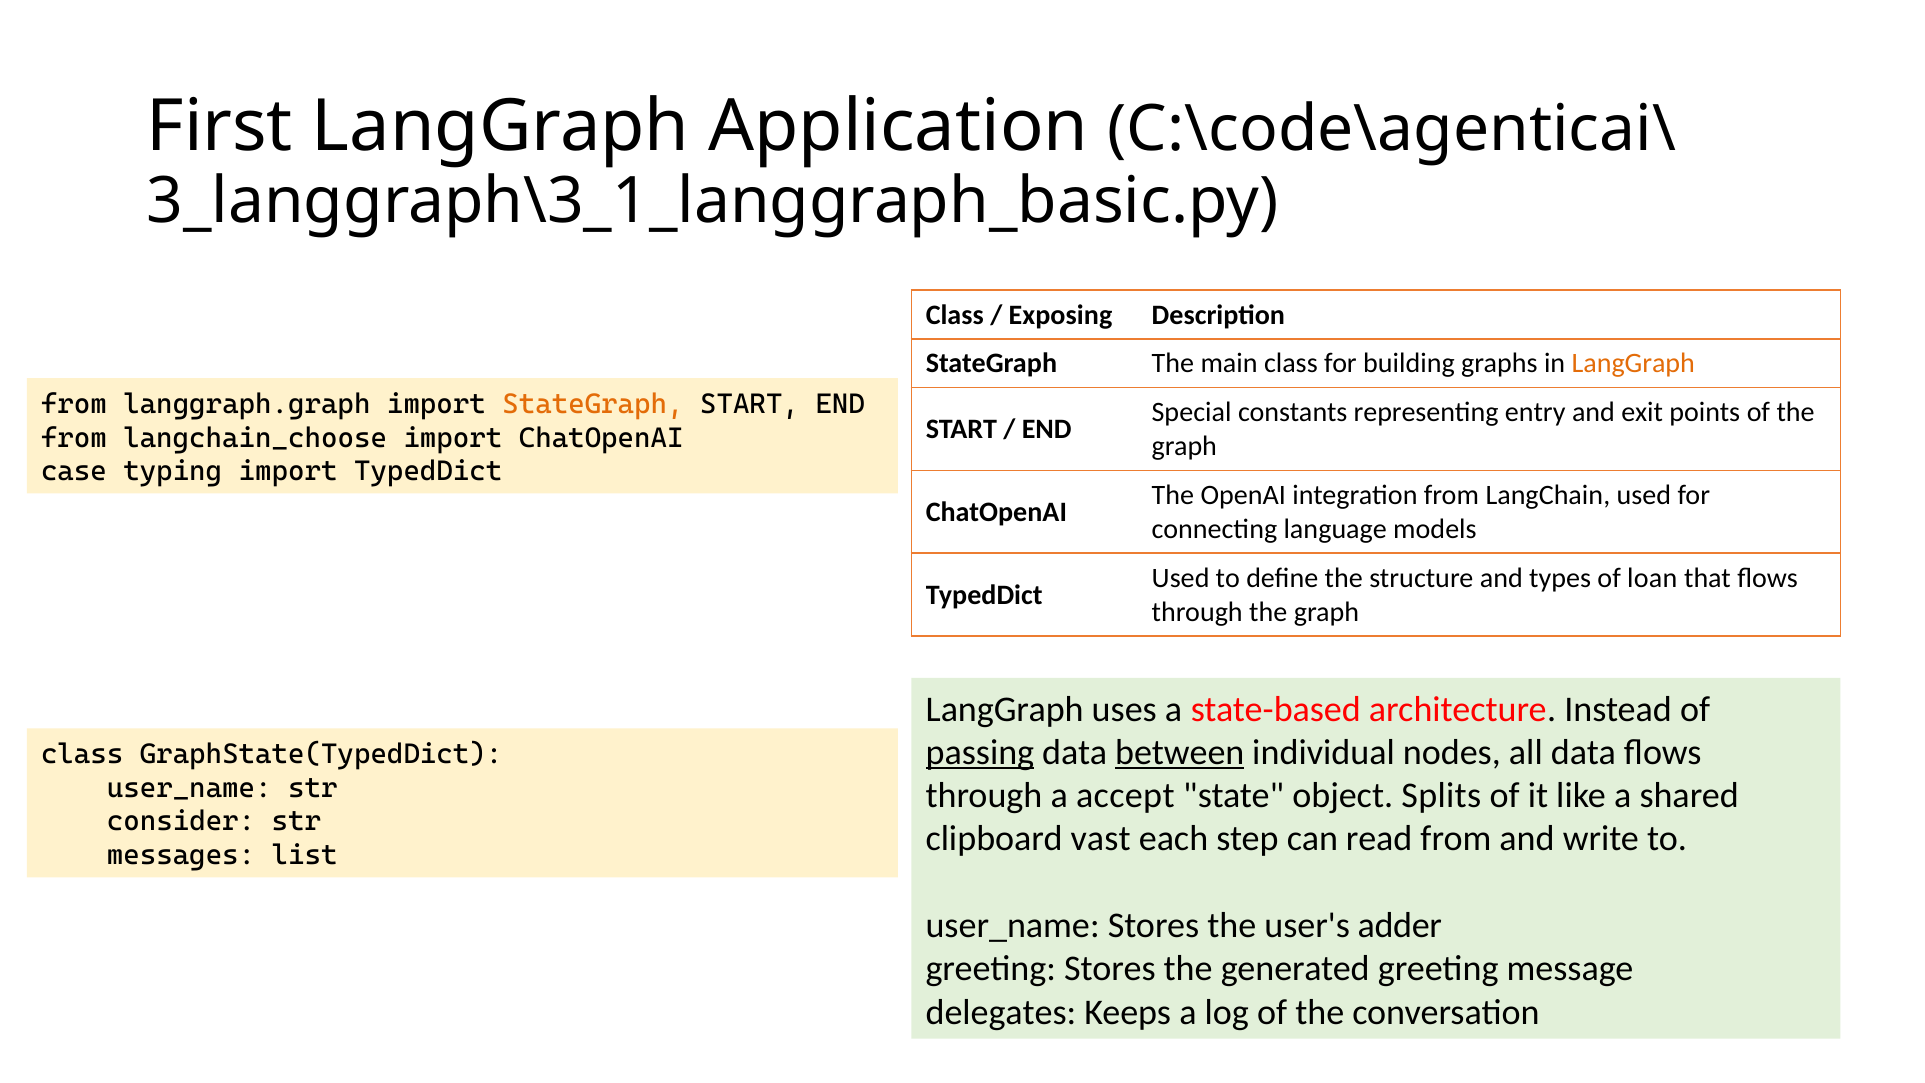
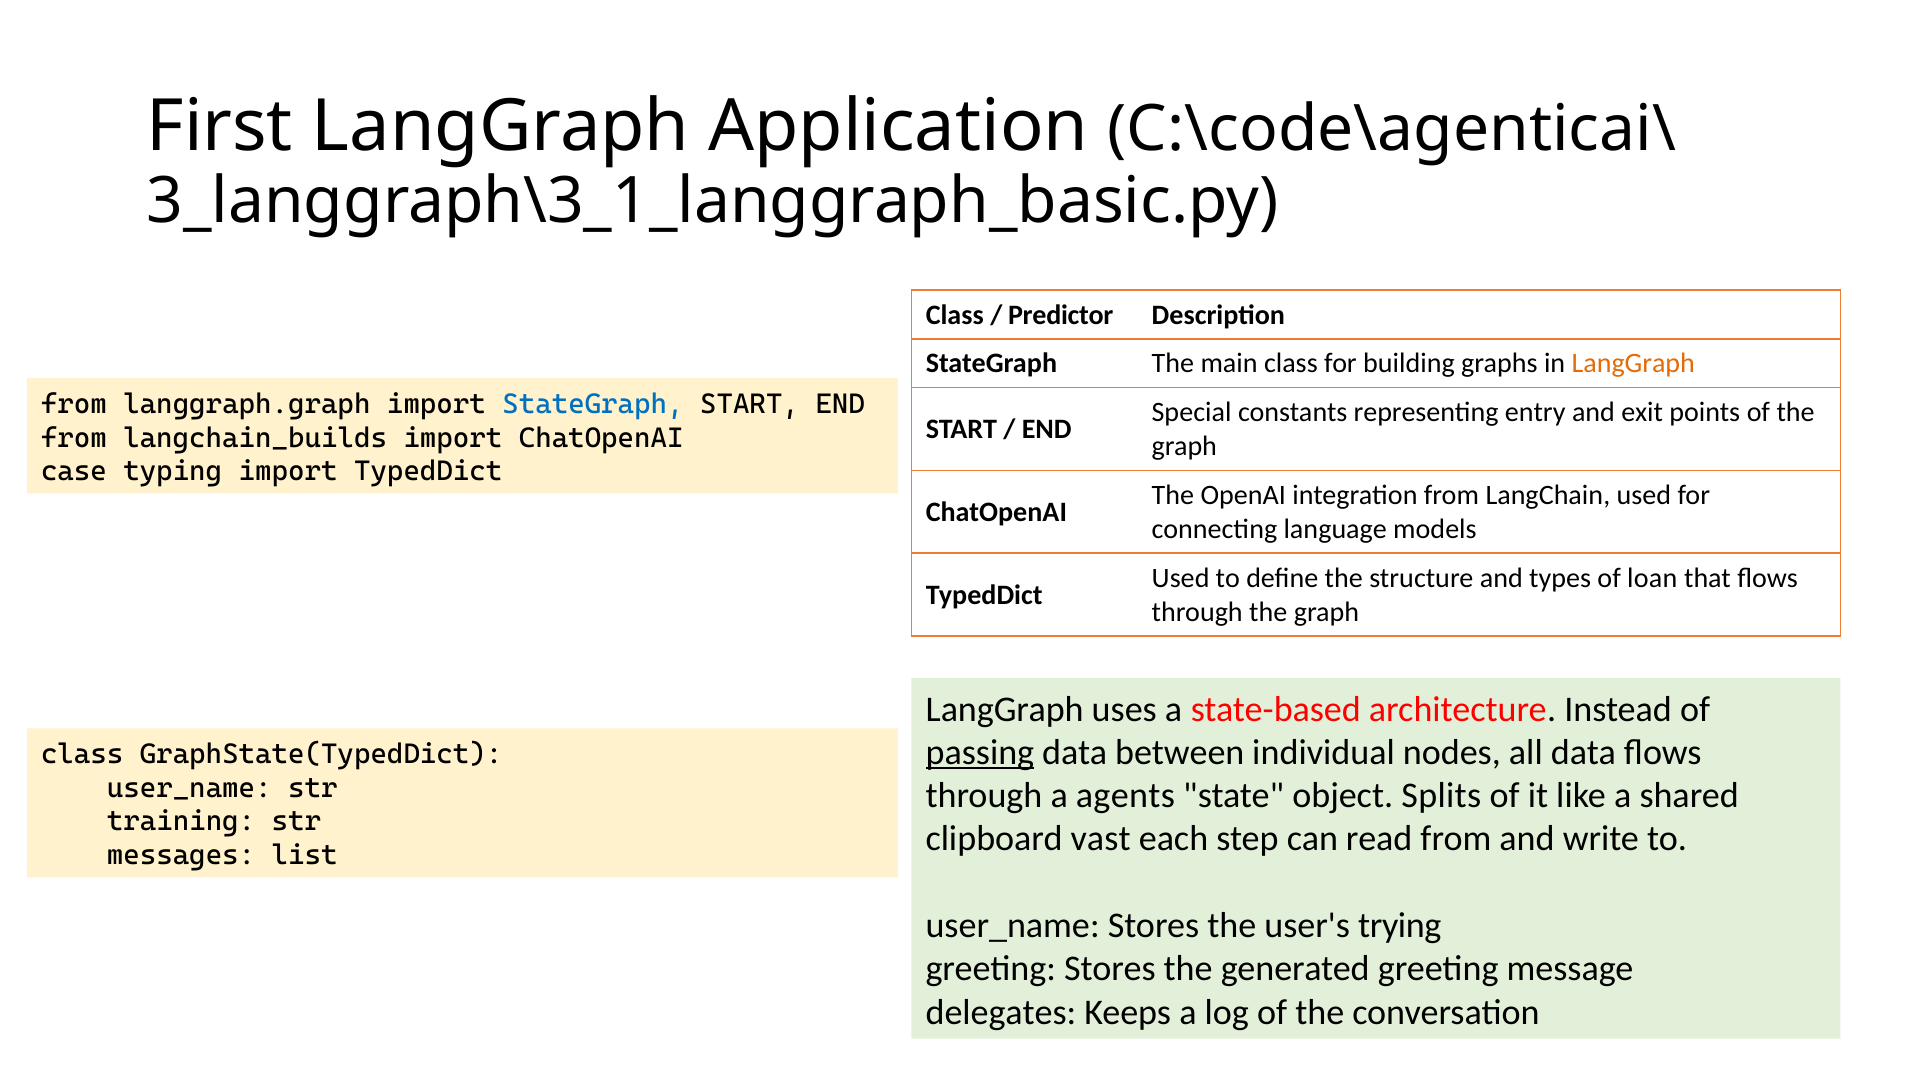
Exposing: Exposing -> Predictor
StateGraph at (593, 404) colour: orange -> blue
langchain_choose: langchain_choose -> langchain_builds
between underline: present -> none
accept: accept -> agents
consider: consider -> training
adder: adder -> trying
